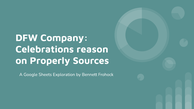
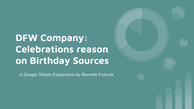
Properly: Properly -> Birthday
